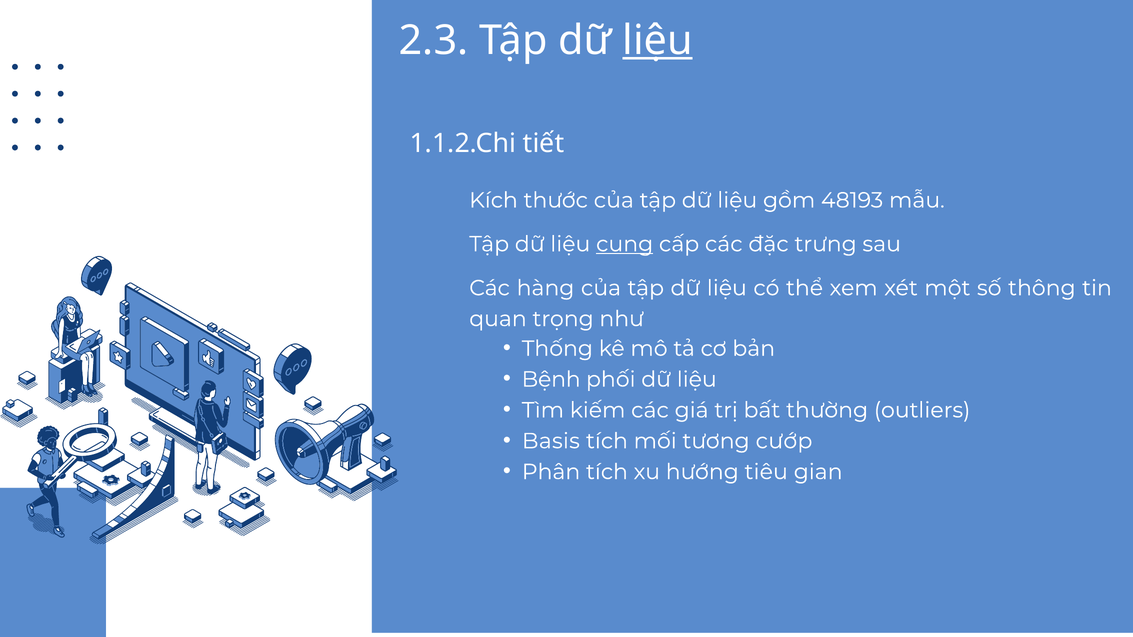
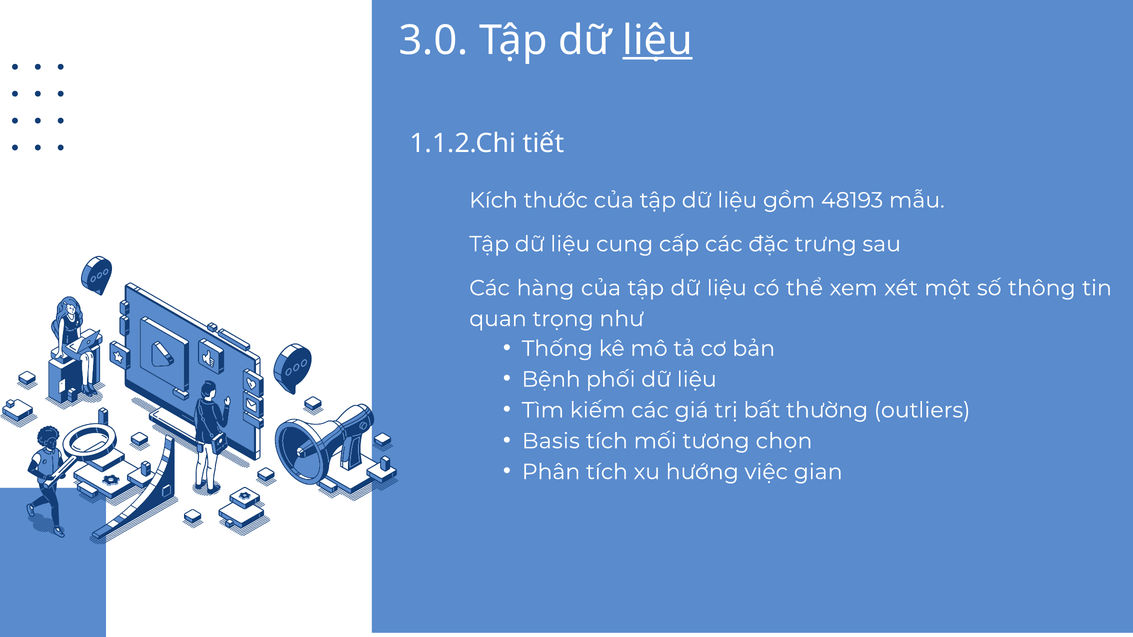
2.3: 2.3 -> 3.0
cung underline: present -> none
cướp: cướp -> chọn
tiêu: tiêu -> việc
